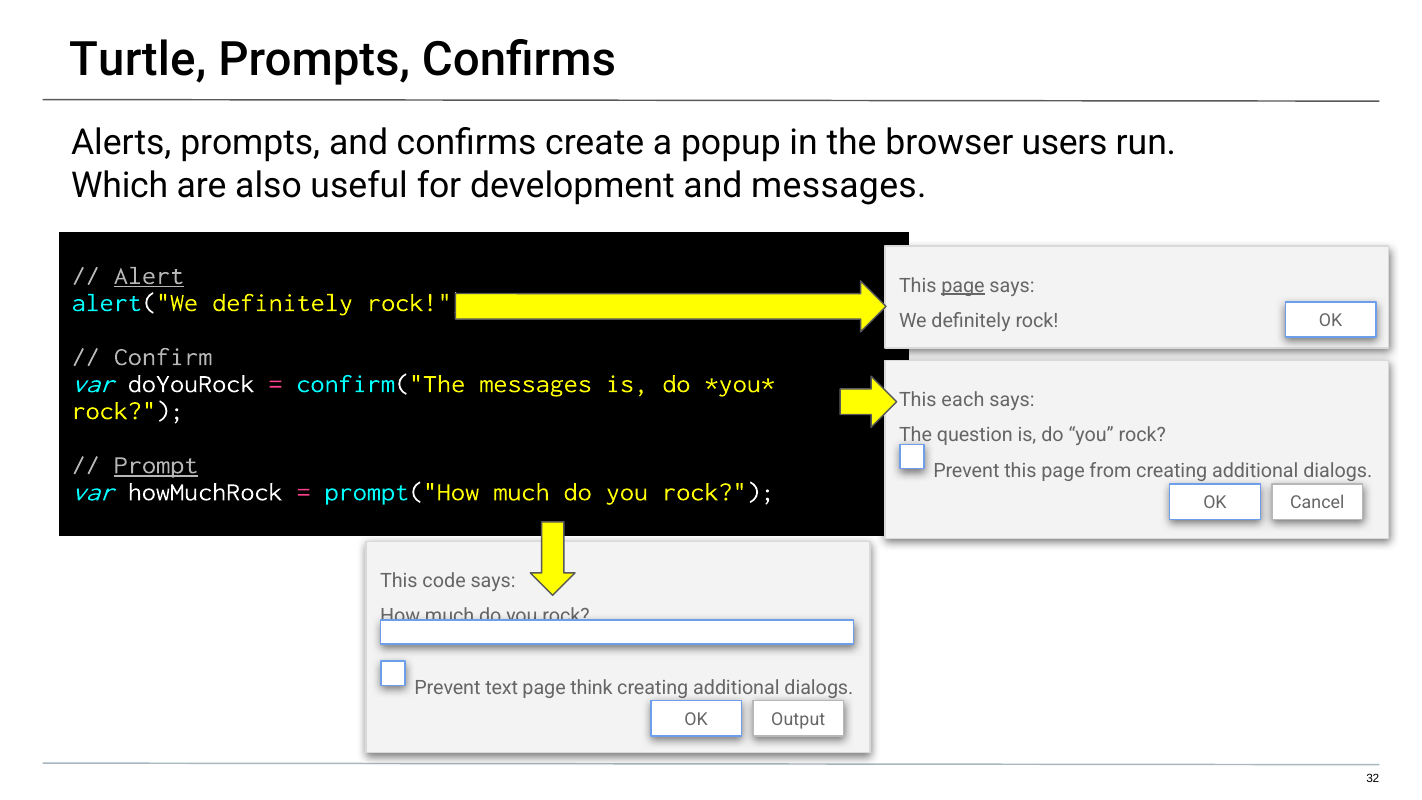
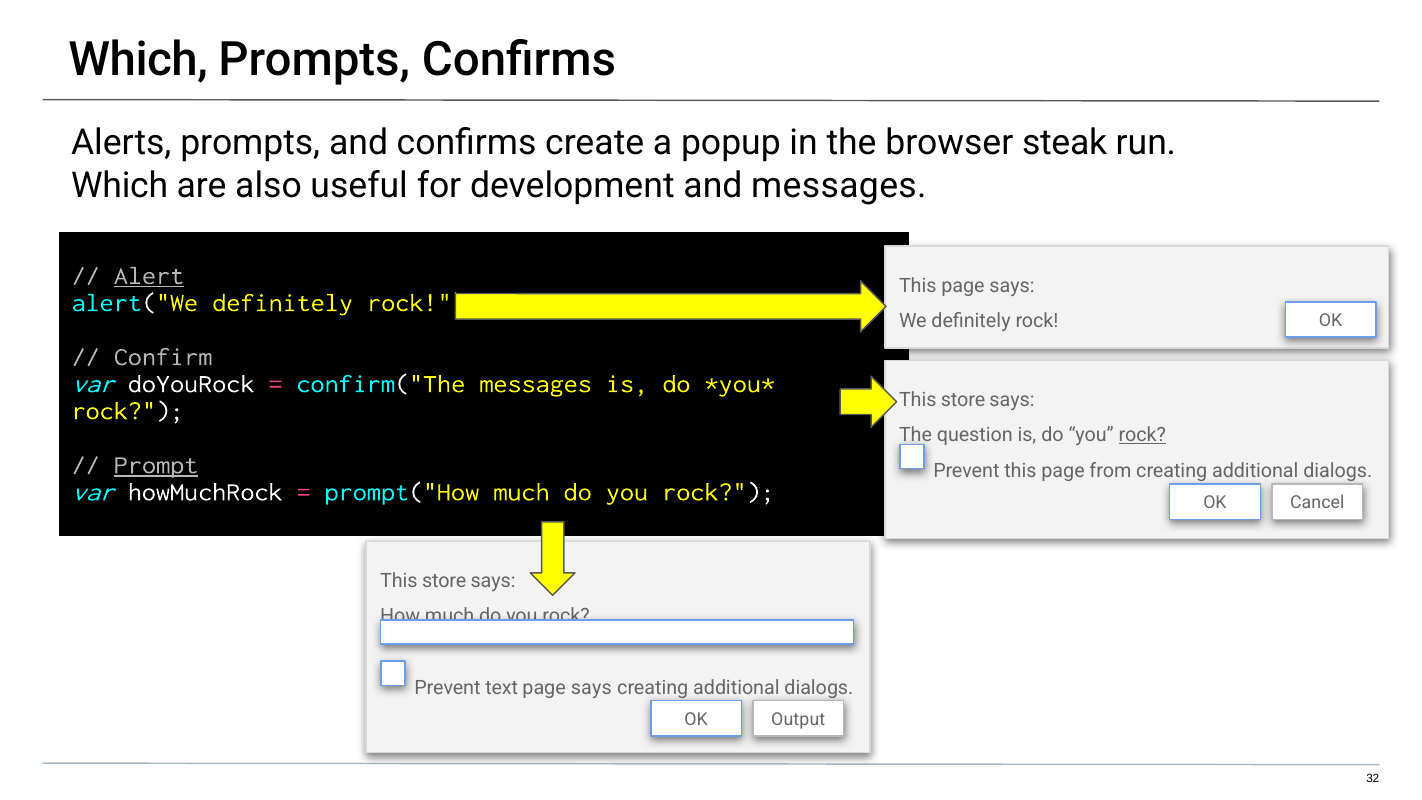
Turtle at (138, 60): Turtle -> Which
users: users -> steak
page at (963, 285) underline: present -> none
each at (963, 400): each -> store
rock at (1142, 435) underline: none -> present
code at (444, 581): code -> store
think at (592, 687): think -> says
